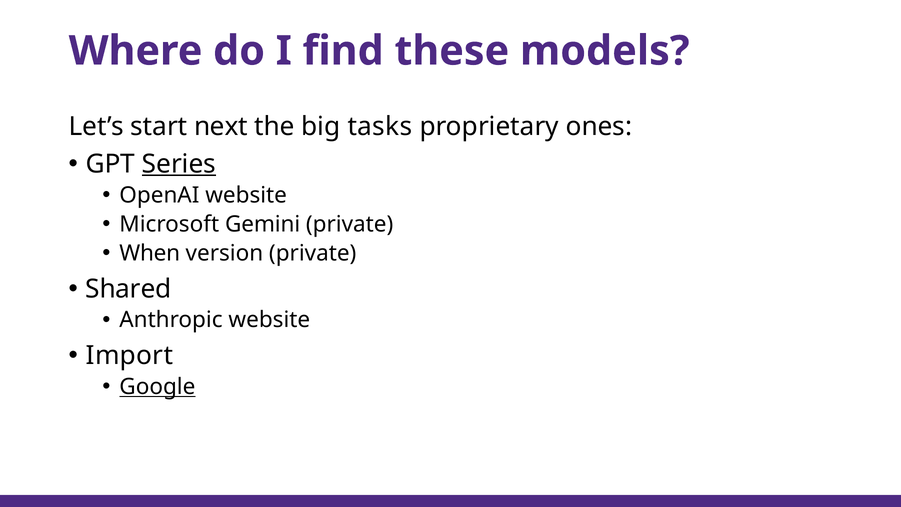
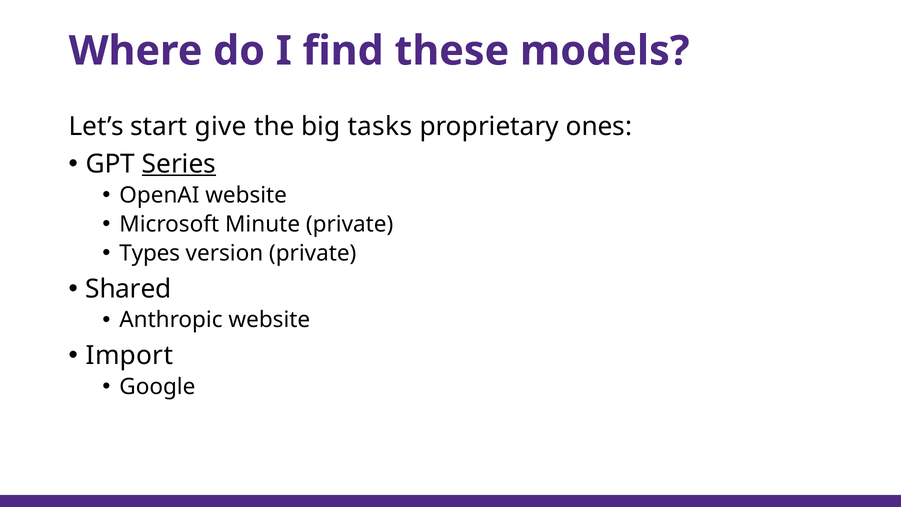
next: next -> give
Gemini: Gemini -> Minute
When: When -> Types
Google underline: present -> none
